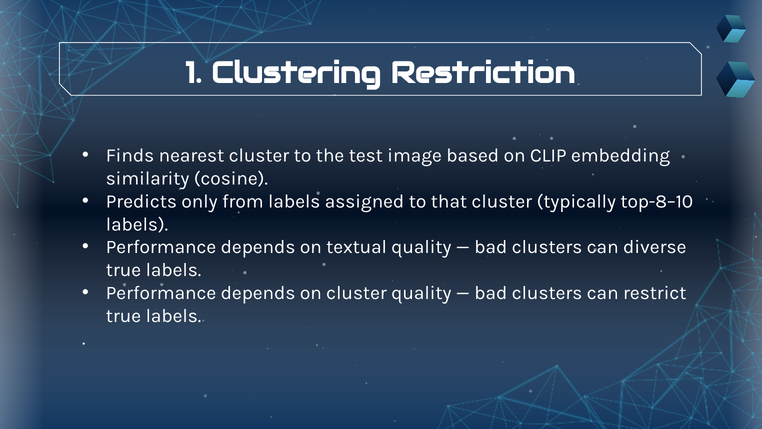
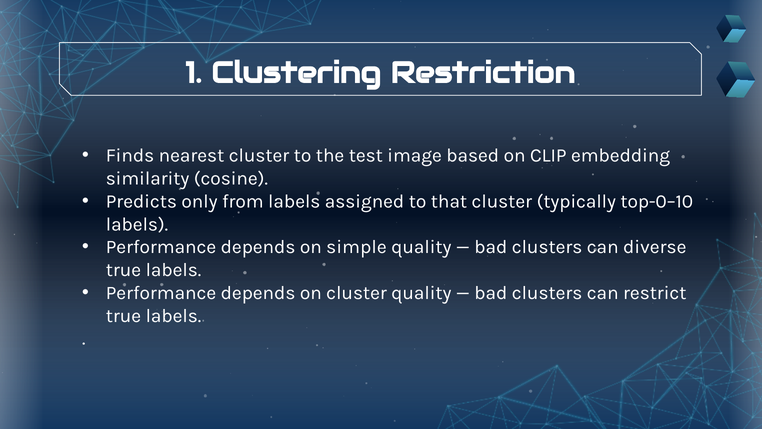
top-8–10: top-8–10 -> top-0–10
textual: textual -> simple
